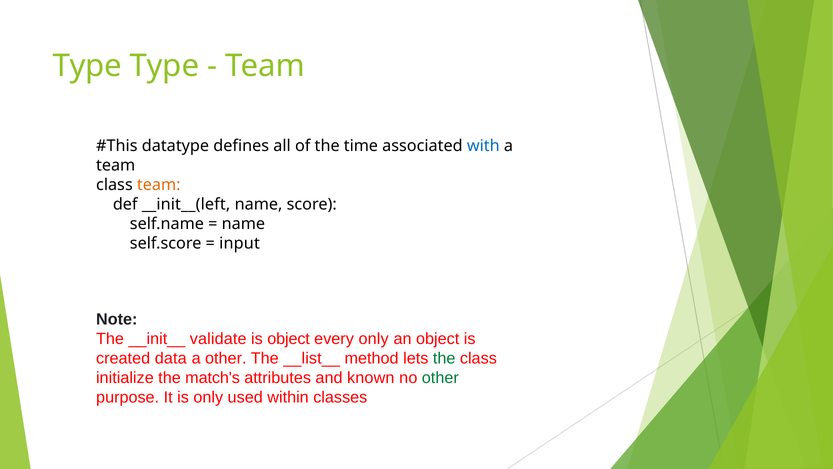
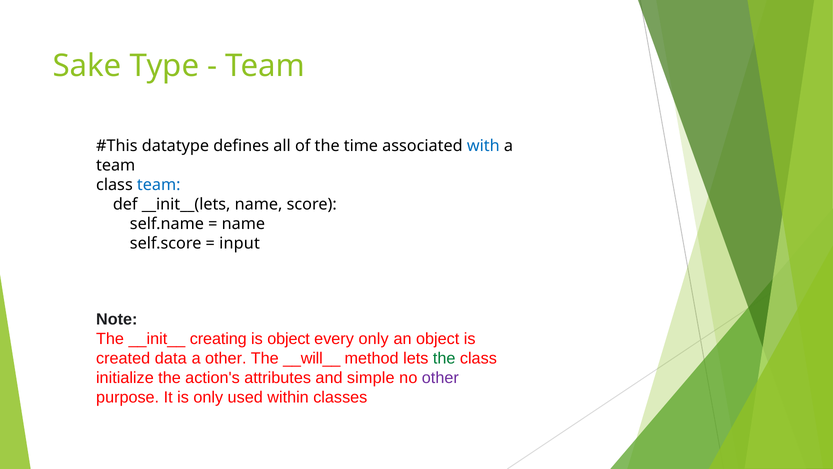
Type at (87, 66): Type -> Sake
team at (159, 185) colour: orange -> blue
__init__(left: __init__(left -> __init__(lets
validate: validate -> creating
__list__: __list__ -> __will__
match's: match's -> action's
known: known -> simple
other at (440, 378) colour: green -> purple
